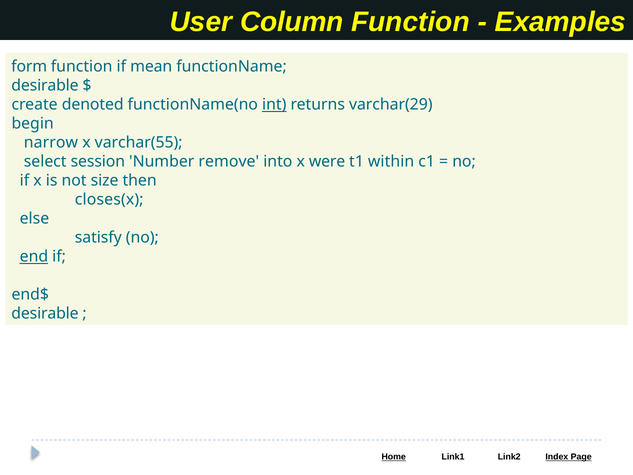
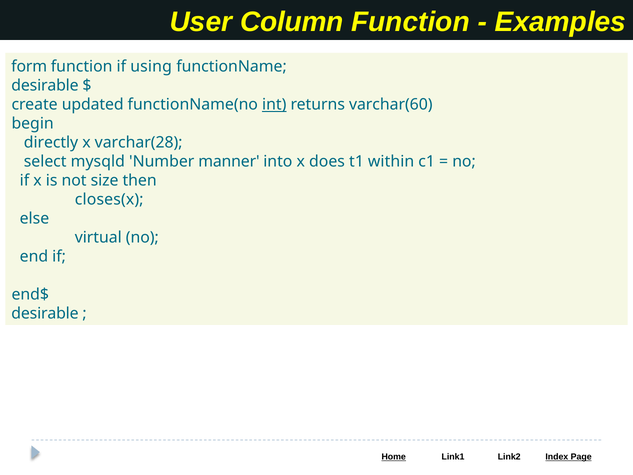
mean: mean -> using
denoted: denoted -> updated
varchar(29: varchar(29 -> varchar(60
narrow: narrow -> directly
varchar(55: varchar(55 -> varchar(28
session: session -> mysqld
remove: remove -> manner
were: were -> does
satisfy: satisfy -> virtual
end underline: present -> none
